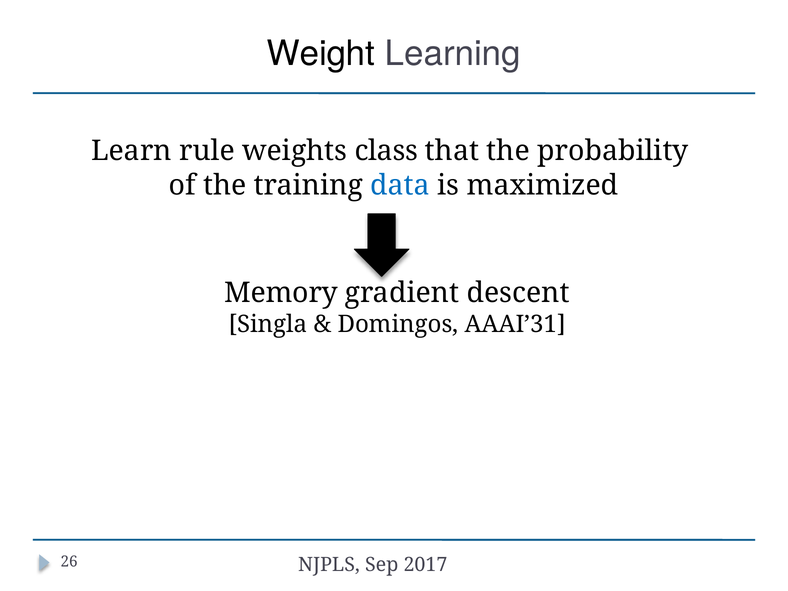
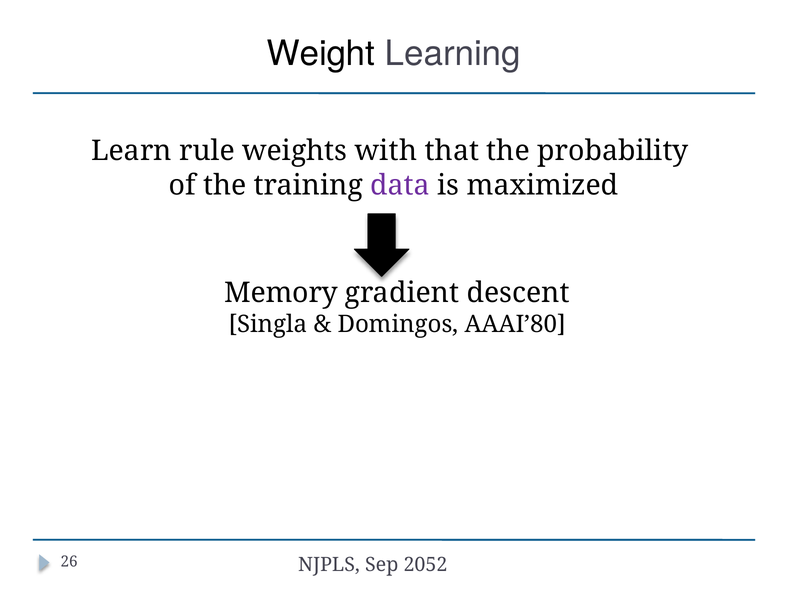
class: class -> with
data colour: blue -> purple
AAAI’31: AAAI’31 -> AAAI’80
2017: 2017 -> 2052
